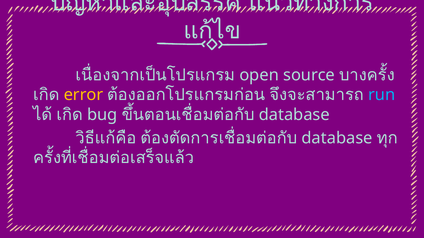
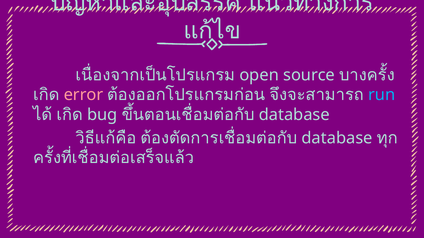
error colour: yellow -> pink
